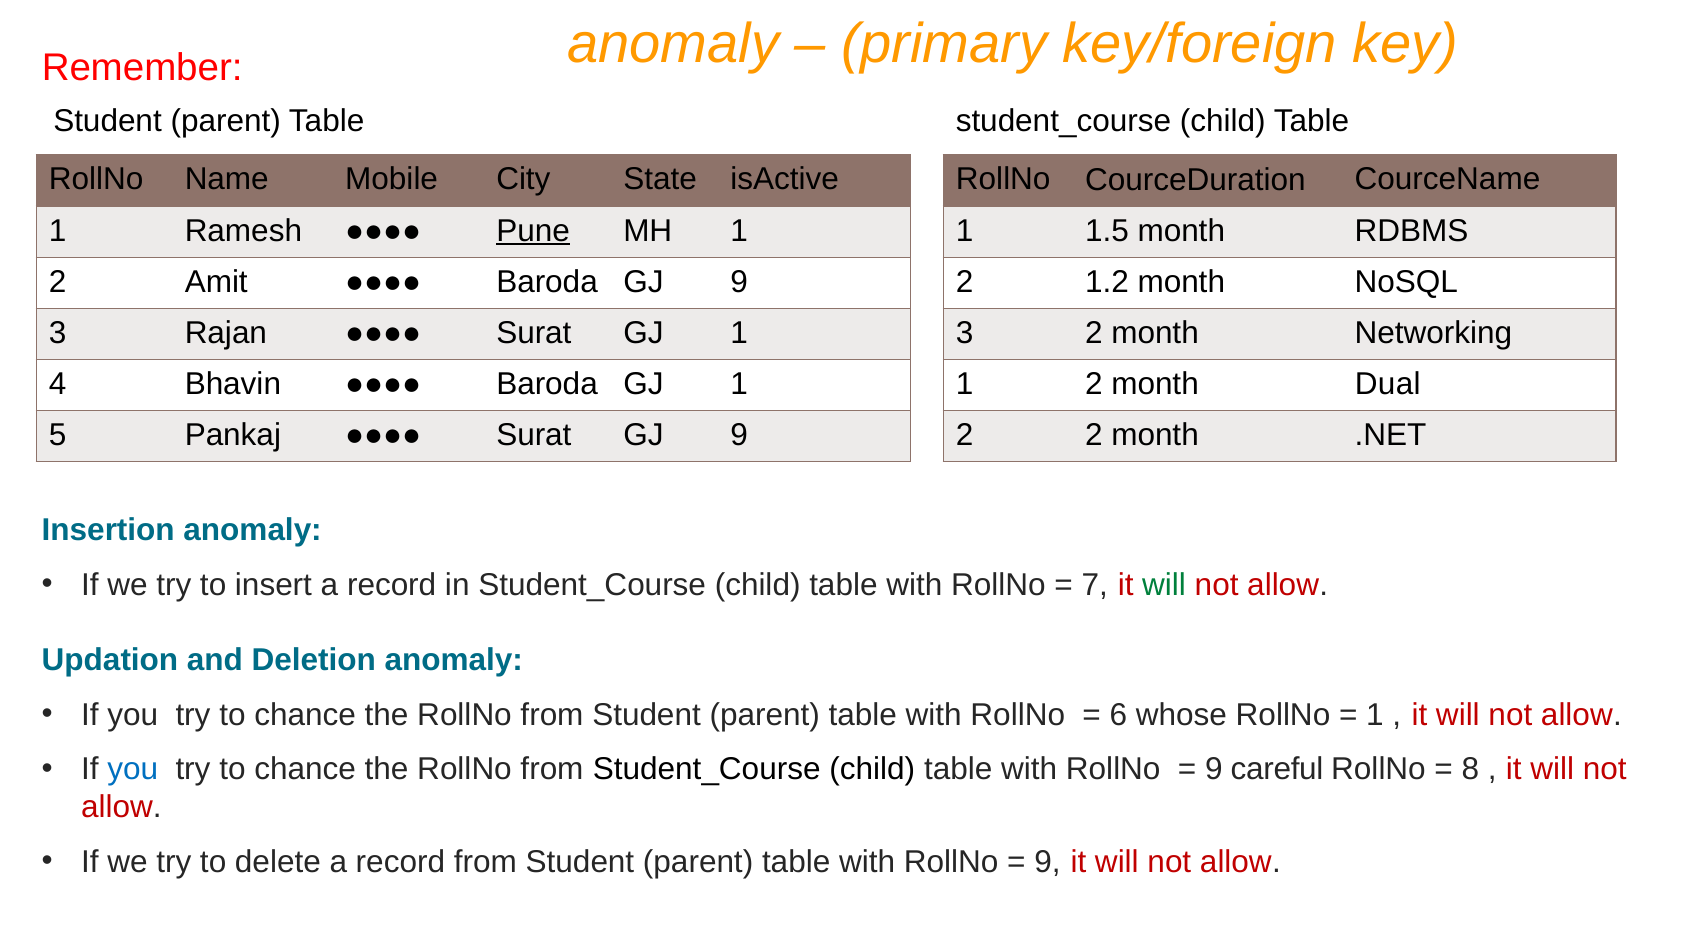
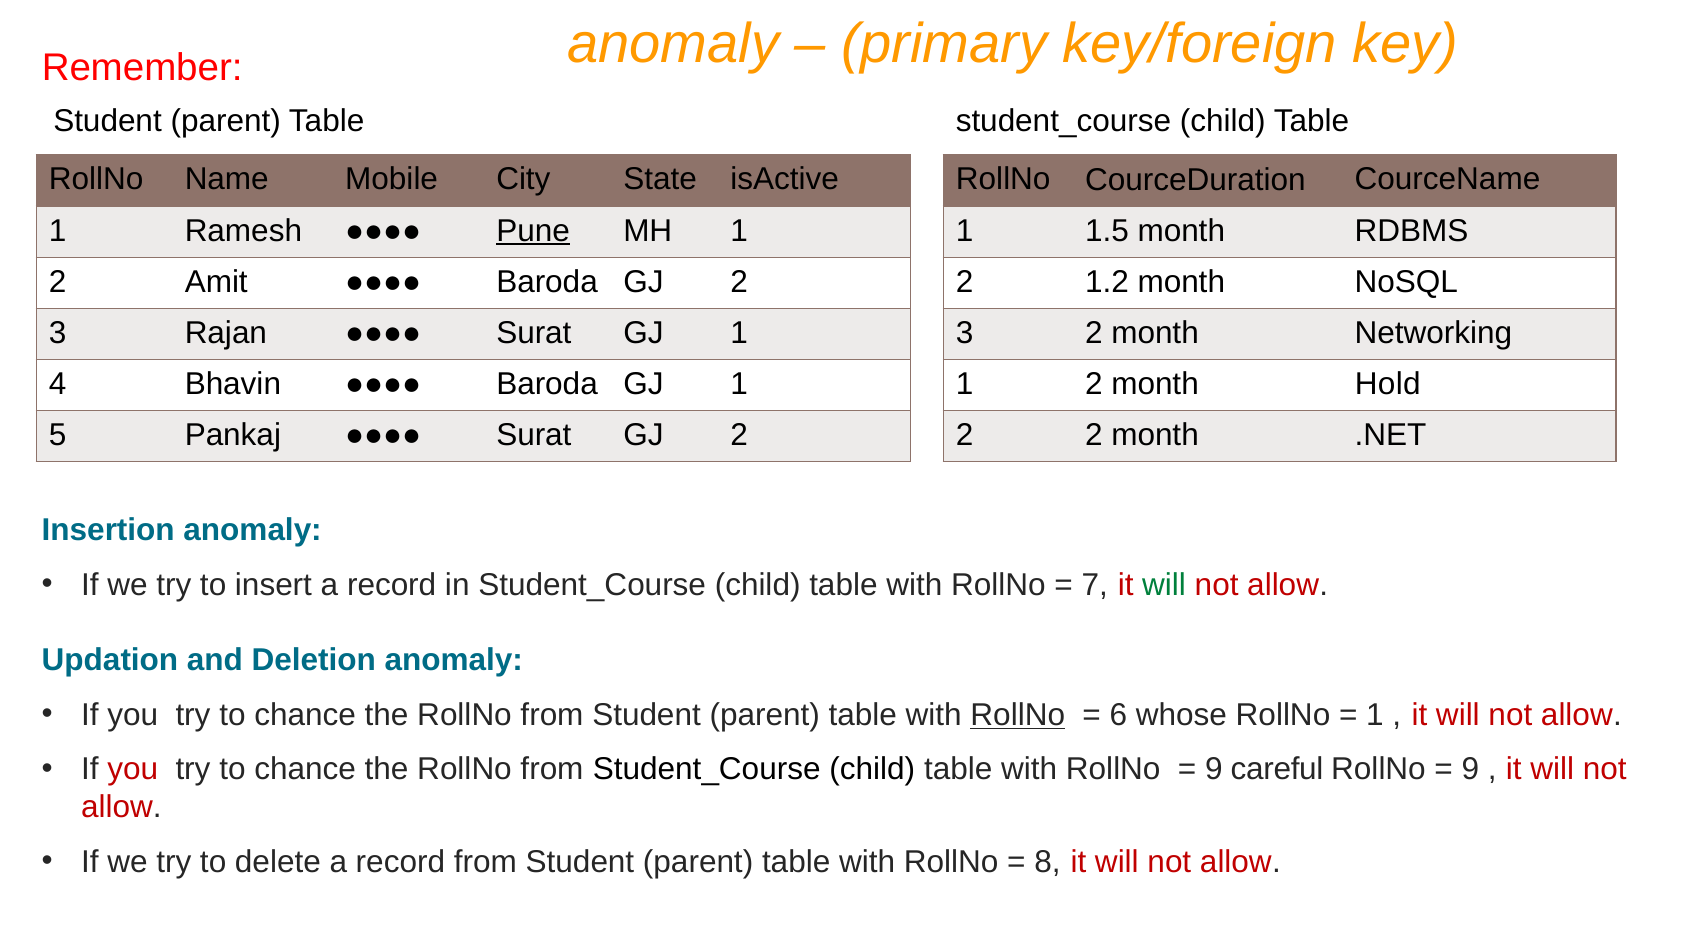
Baroda GJ 9: 9 -> 2
Dual: Dual -> Hold
Surat GJ 9: 9 -> 2
RollNo at (1018, 715) underline: none -> present
you at (133, 770) colour: blue -> red
8 at (1470, 770): 8 -> 9
9 at (1047, 862): 9 -> 8
